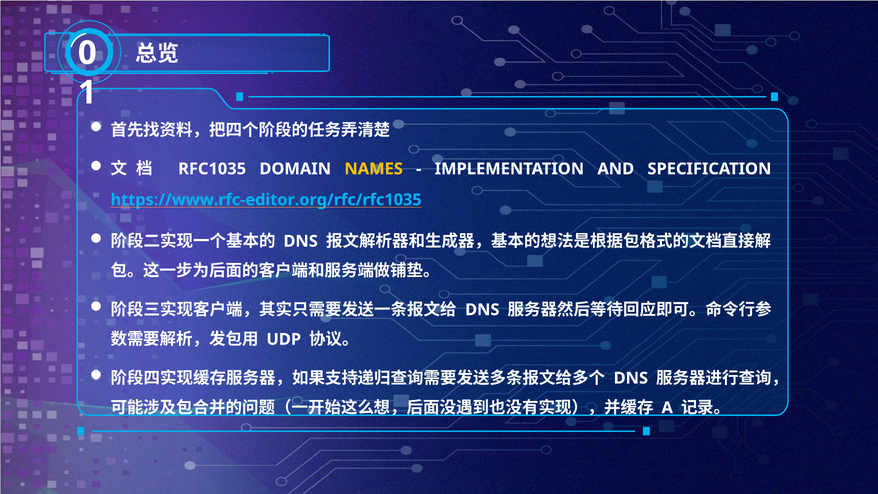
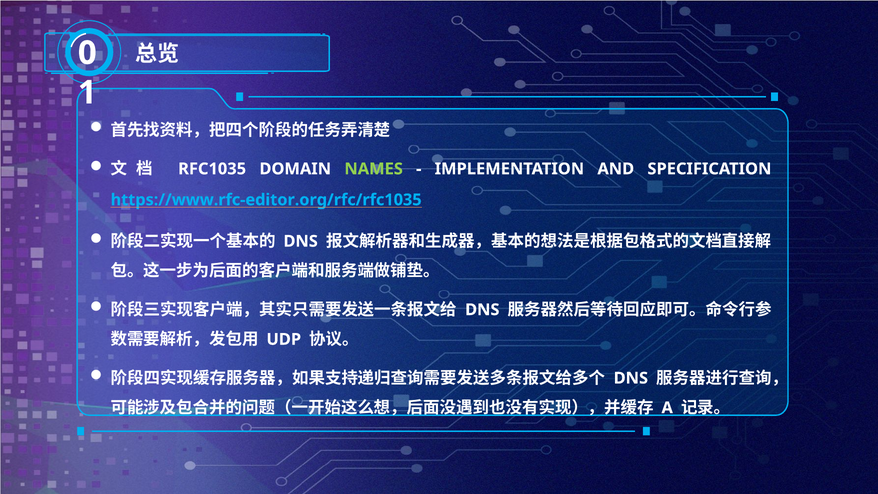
NAMES colour: yellow -> light green
